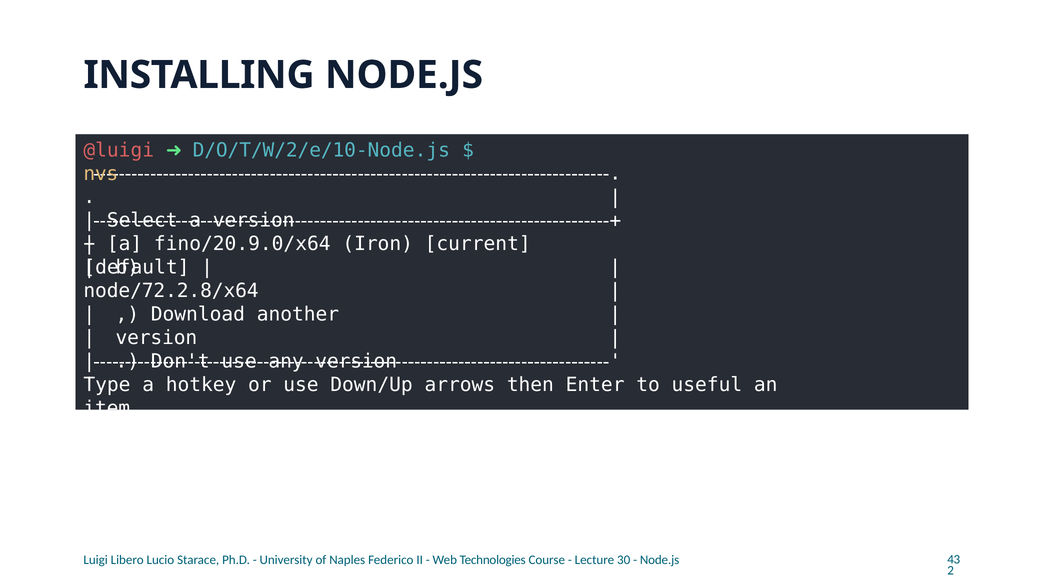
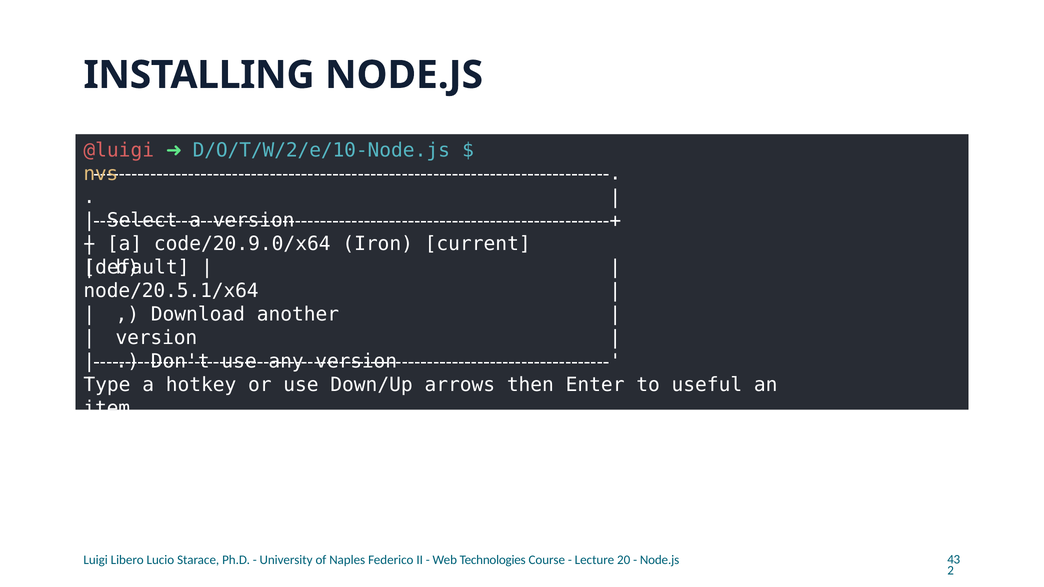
fino/20.9.0/x64: fino/20.9.0/x64 -> code/20.9.0/x64
node/72.2.8/x64: node/72.2.8/x64 -> node/20.5.1/x64
30: 30 -> 20
